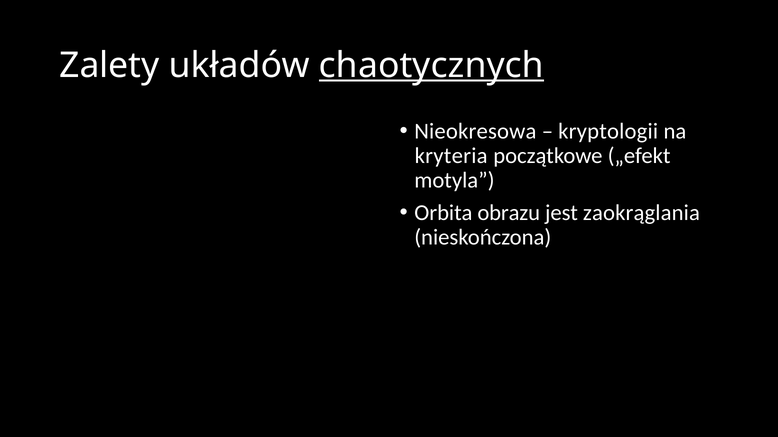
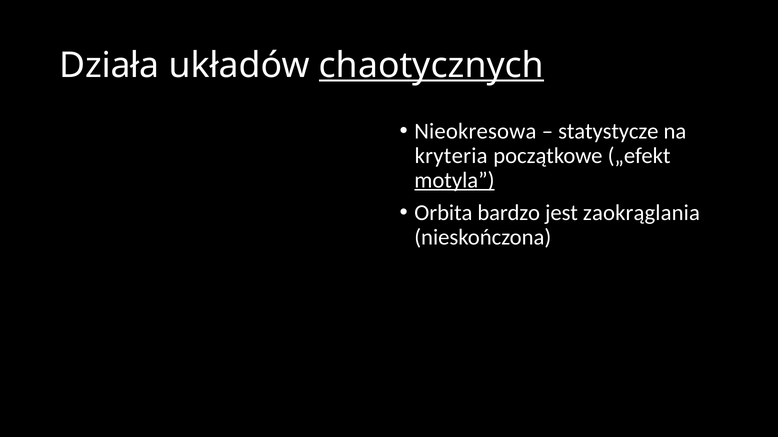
Zalety: Zalety -> Działa
kryptologii: kryptologii -> statystycze
motyla underline: none -> present
obrazu: obrazu -> bardzo
